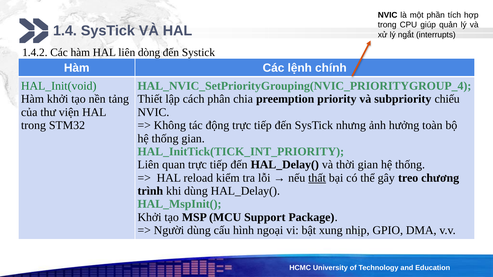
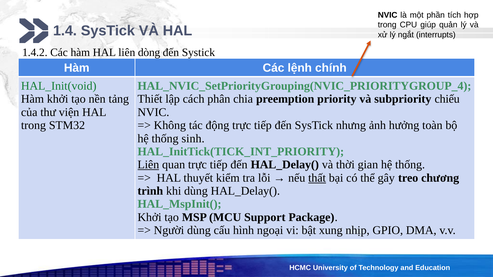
thống gian: gian -> sinh
Liên at (148, 165) underline: none -> present
reload: reload -> thuyết
